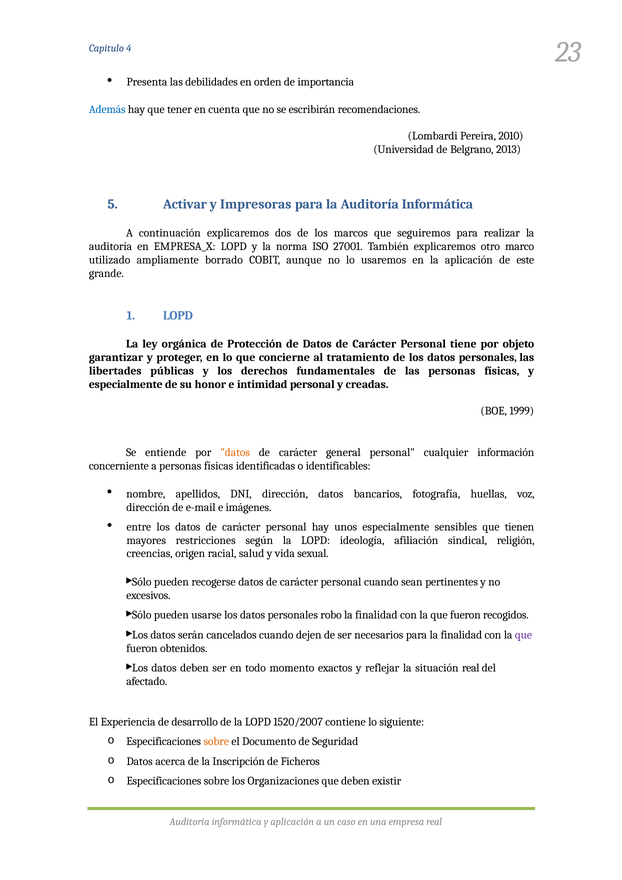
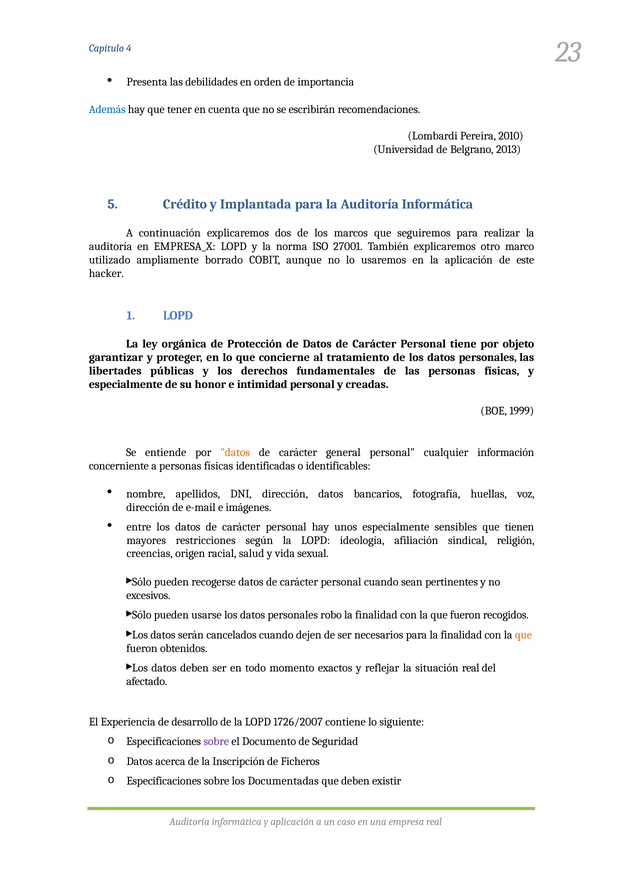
Activar: Activar -> Crédito
Impresoras: Impresoras -> Implantada
grande: grande -> hacker
que at (523, 635) colour: purple -> orange
1520/2007: 1520/2007 -> 1726/2007
sobre at (216, 742) colour: orange -> purple
Organizaciones: Organizaciones -> Documentadas
